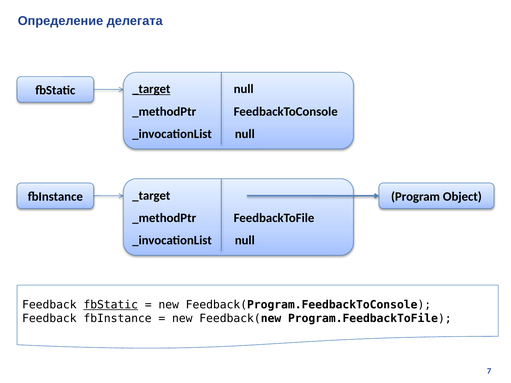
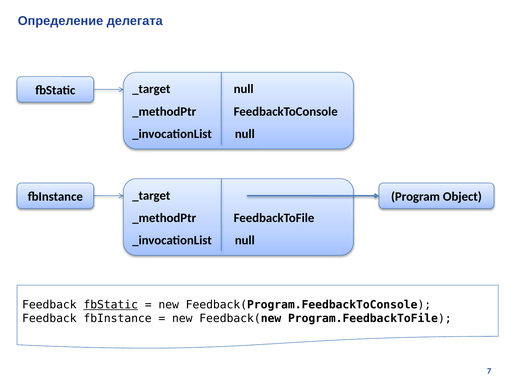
_target at (151, 89) underline: present -> none
